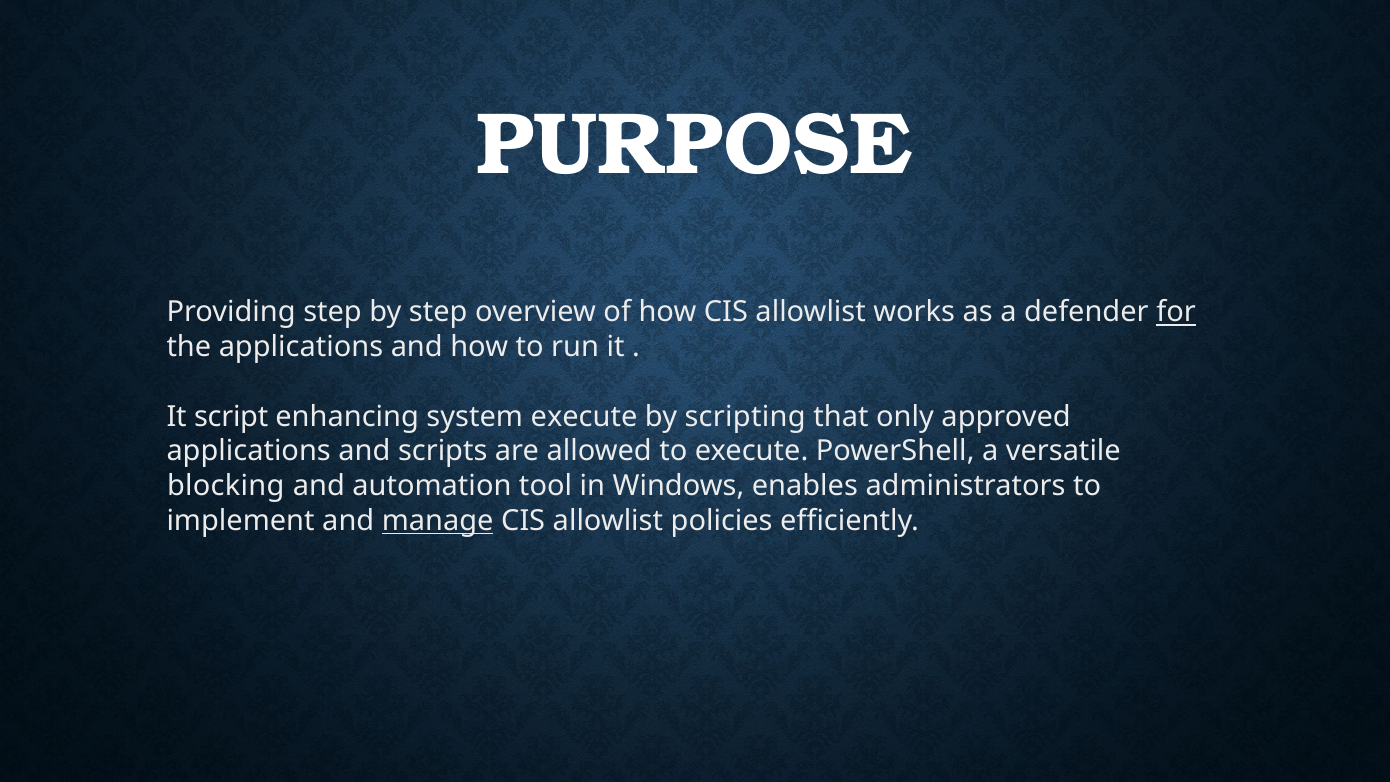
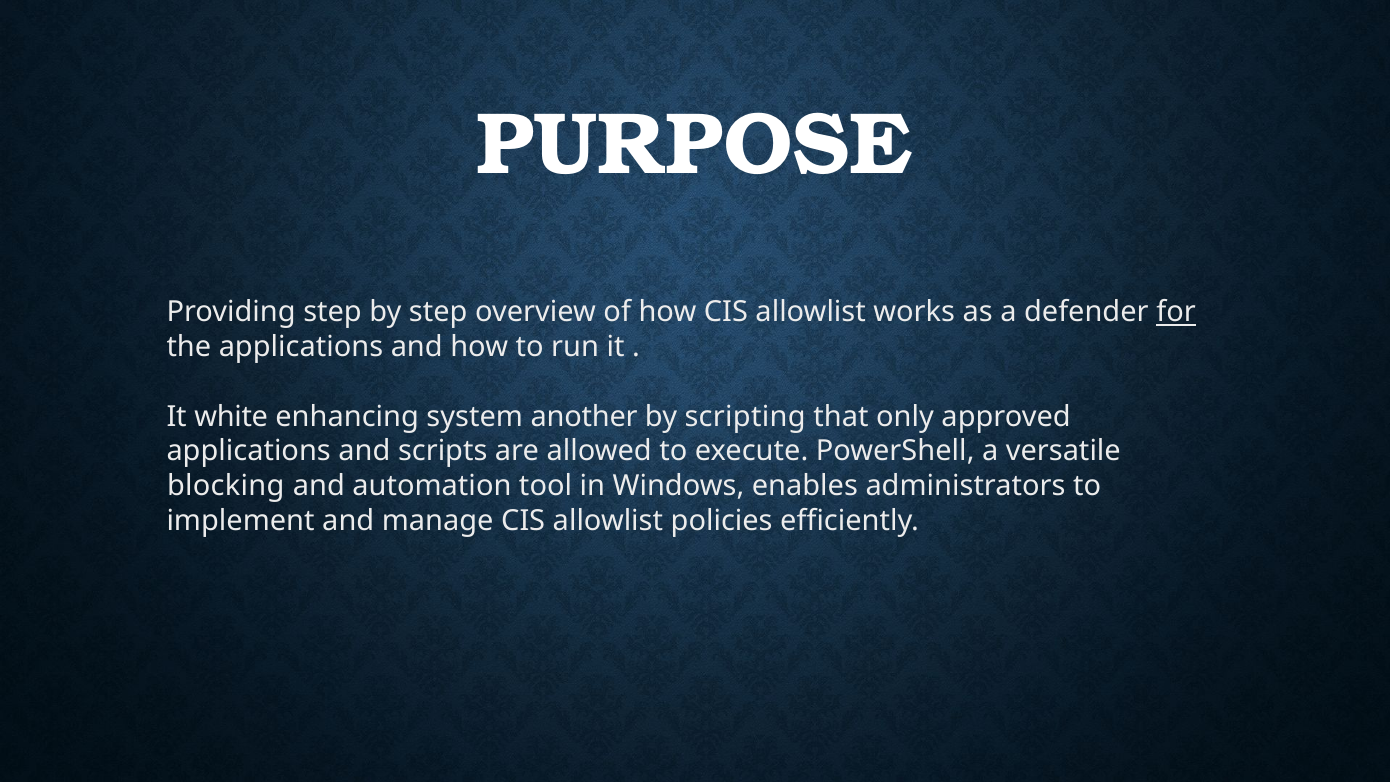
script: script -> white
system execute: execute -> another
manage underline: present -> none
